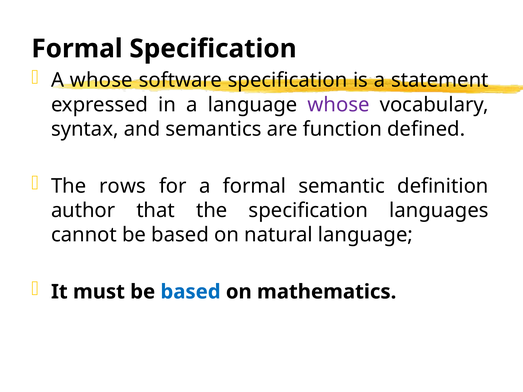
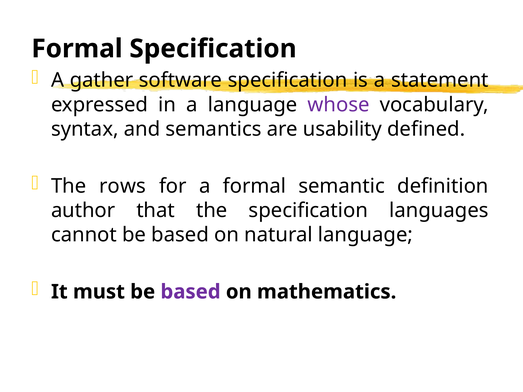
A whose: whose -> gather
function: function -> usability
based at (191, 292) colour: blue -> purple
